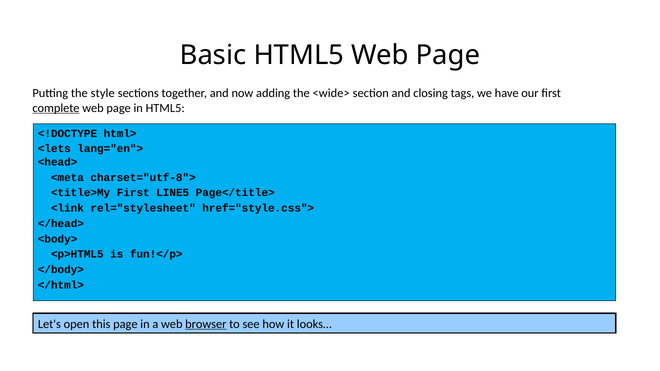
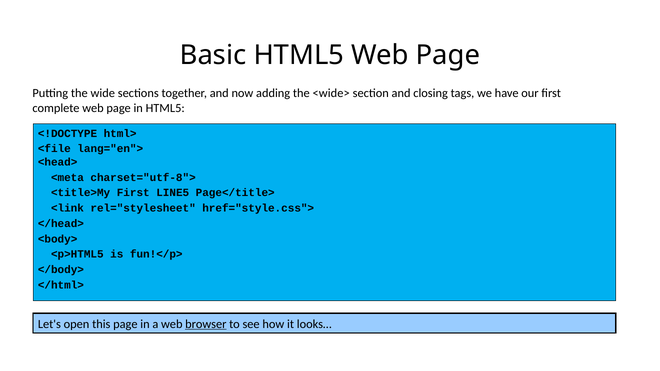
style: style -> wide
complete underline: present -> none
<lets: <lets -> <file
